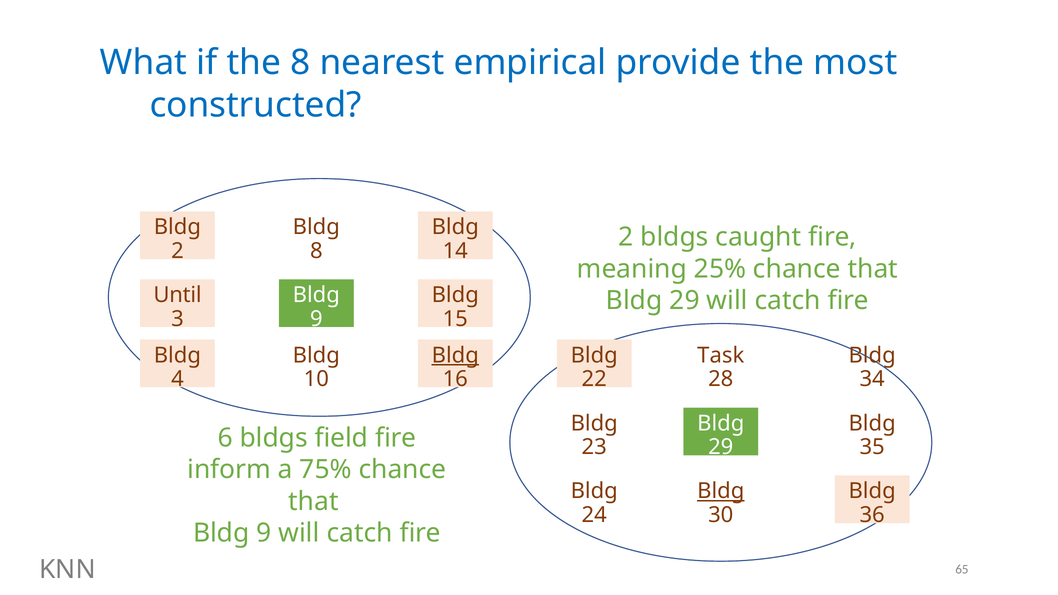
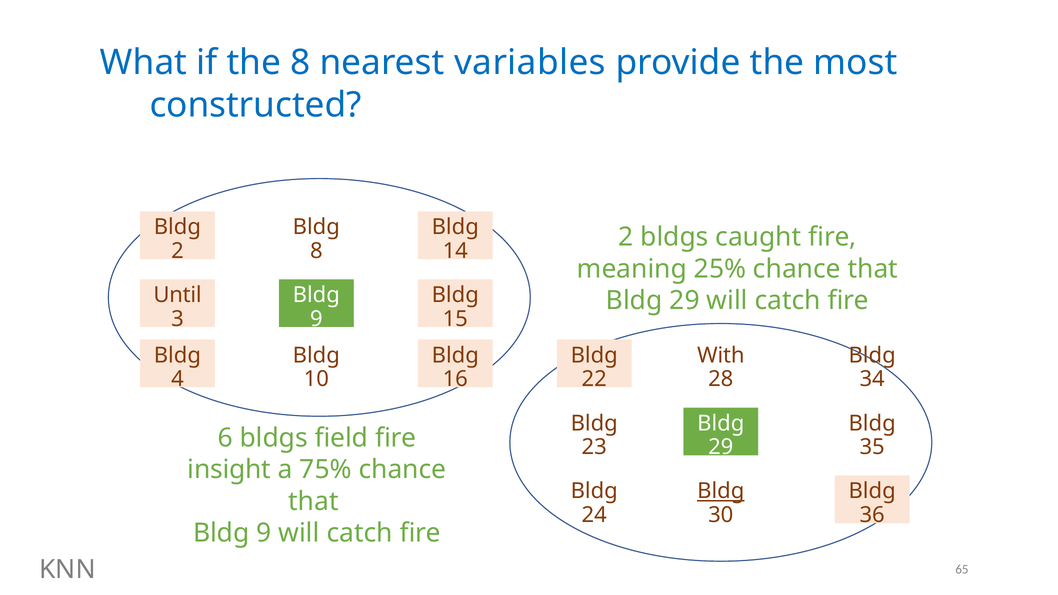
empirical: empirical -> variables
Bldg at (455, 355) underline: present -> none
Task: Task -> With
inform: inform -> insight
